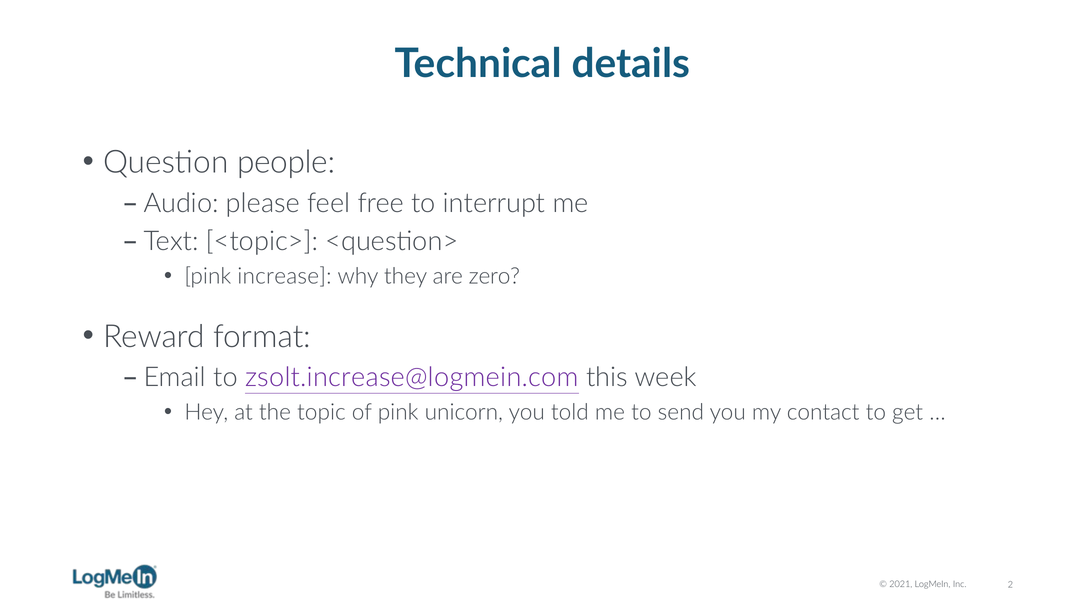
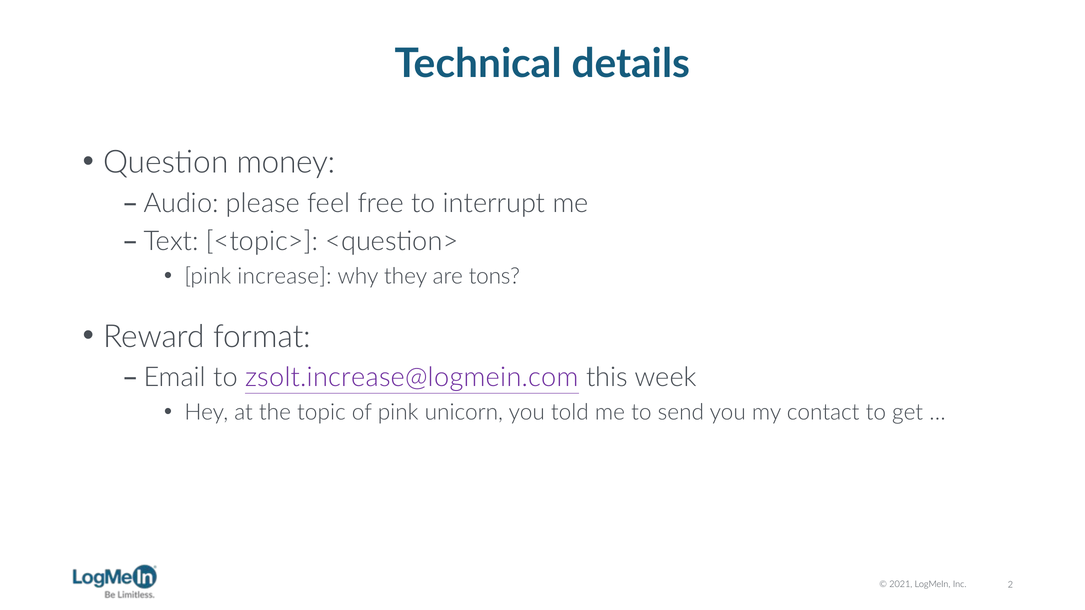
people: people -> money
zero: zero -> tons
